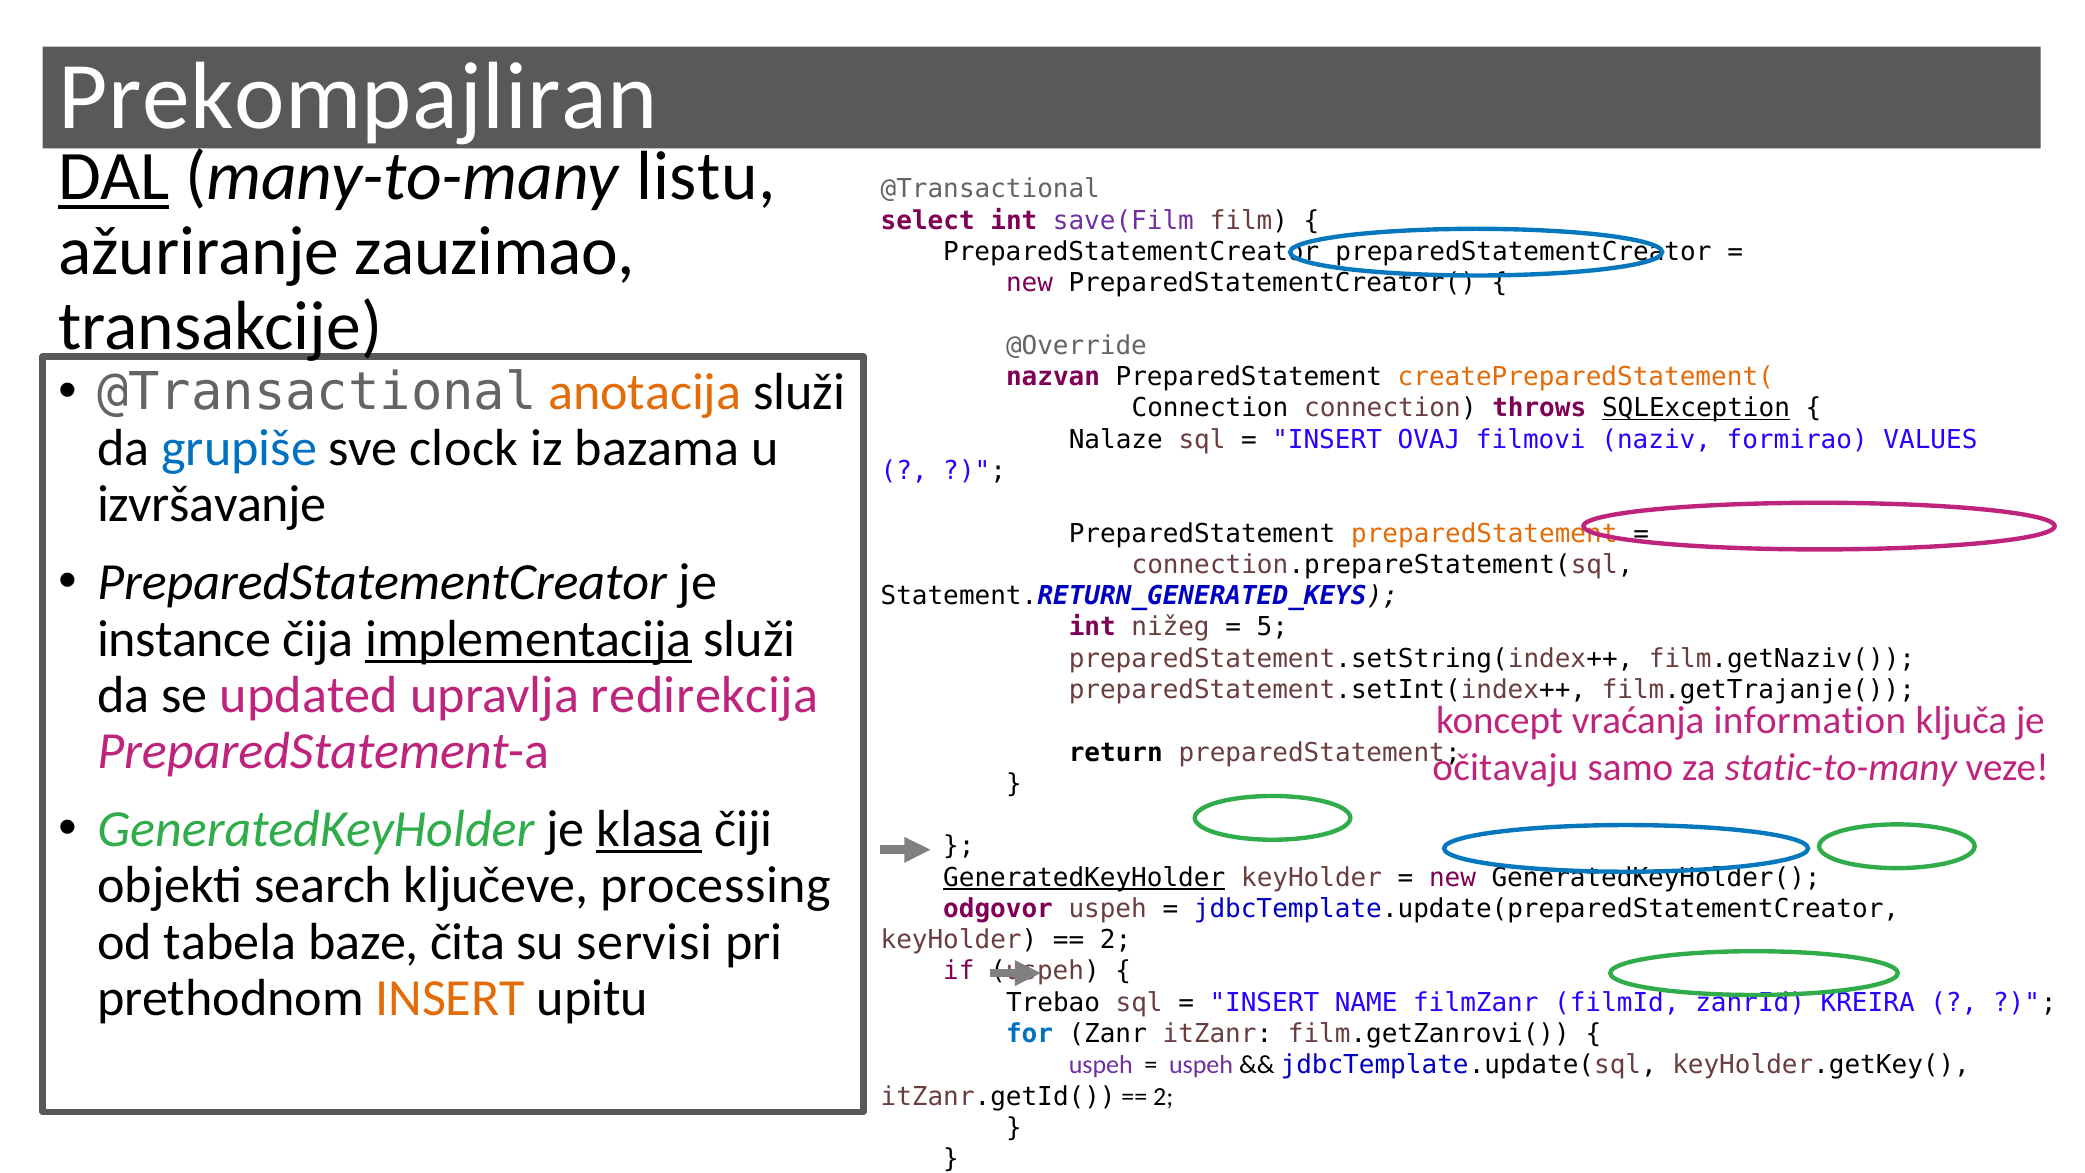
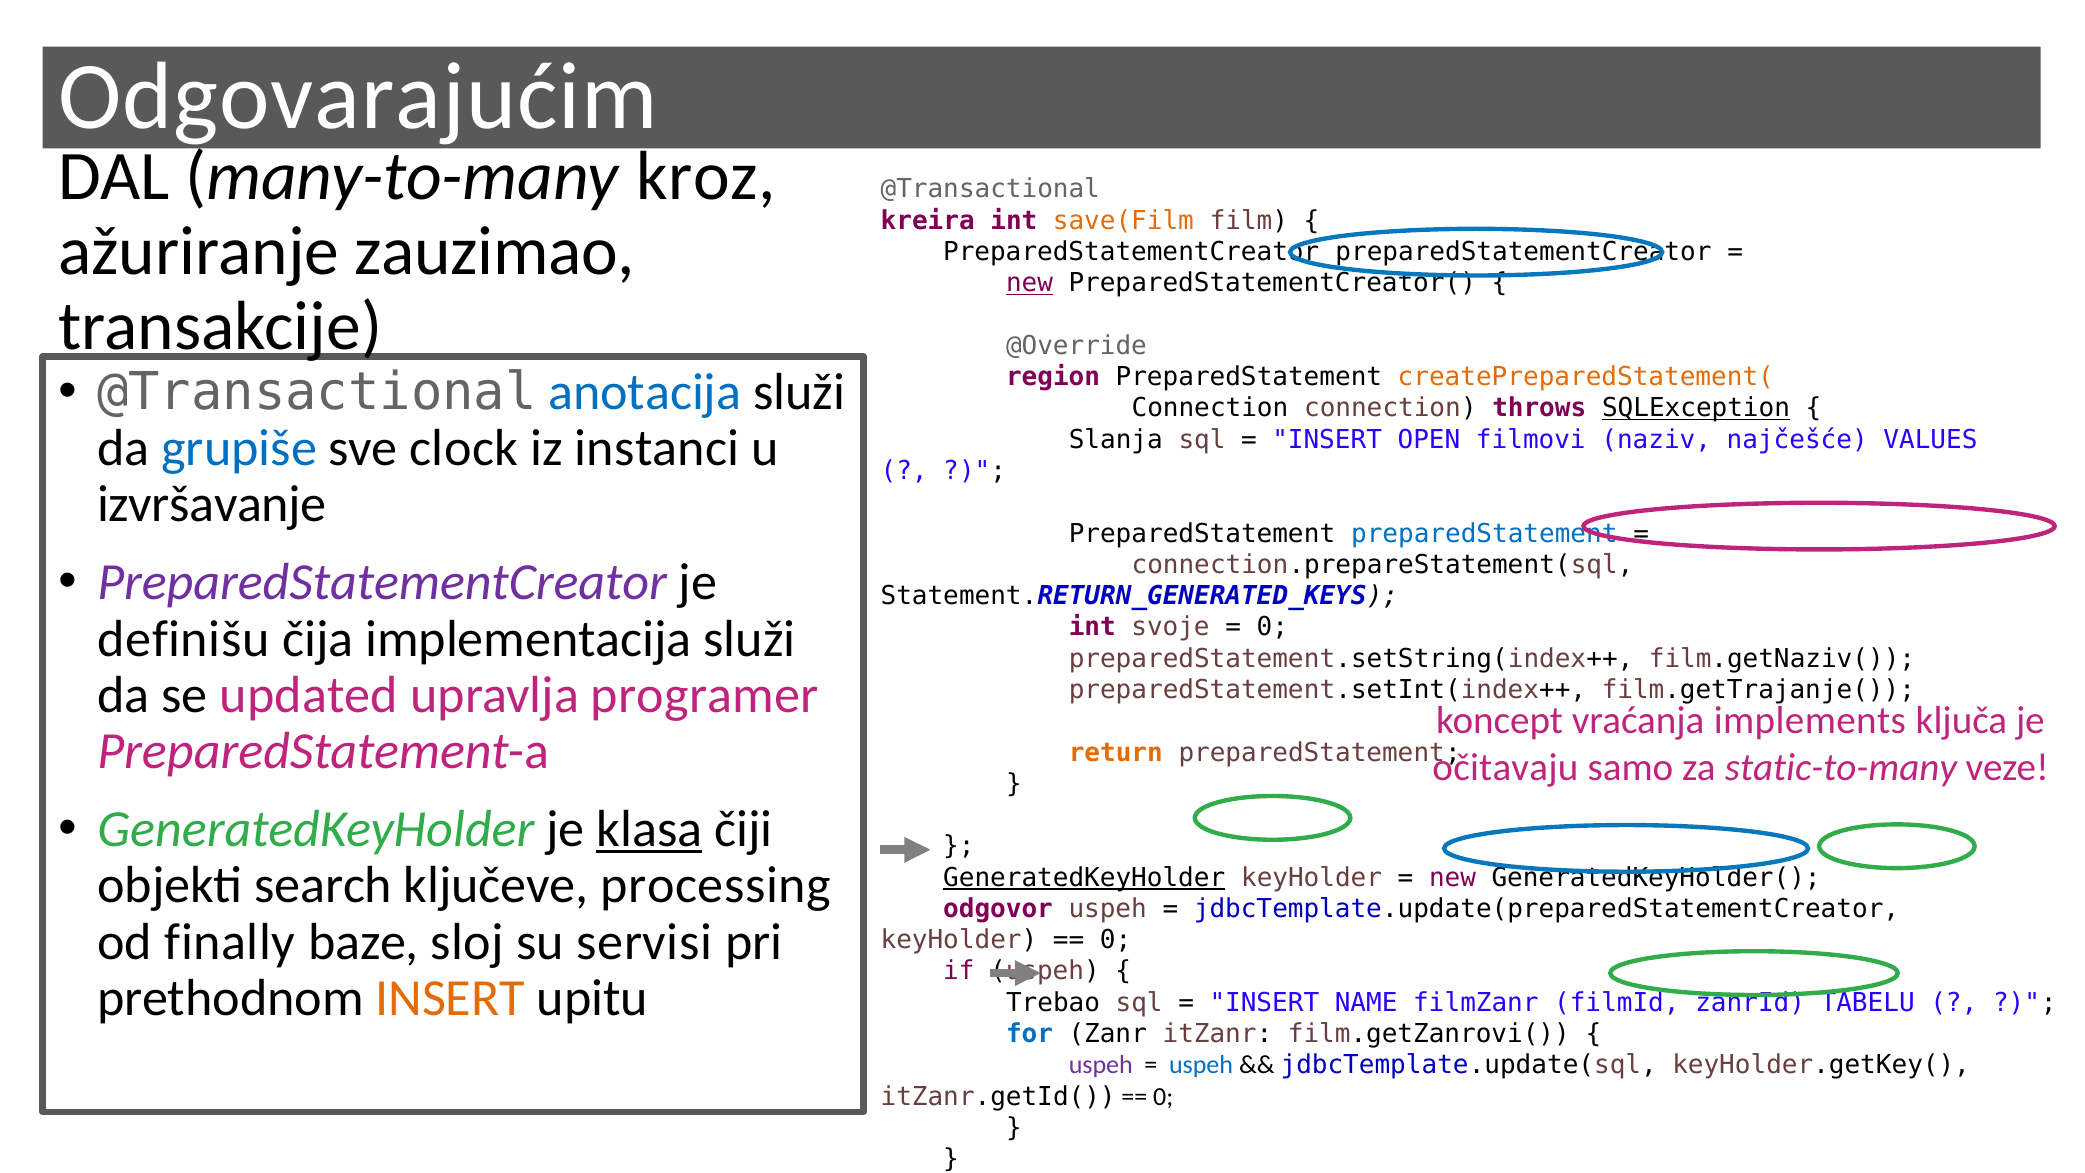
Prekompajliran: Prekompajliran -> Odgovarajućim
DAL underline: present -> none
listu: listu -> kroz
select: select -> kreira
save(Film colour: purple -> orange
new at (1030, 283) underline: none -> present
nazvan: nazvan -> region
anotacija colour: orange -> blue
bazama: bazama -> instanci
Nalaze: Nalaze -> Slanja
OVAJ: OVAJ -> OPEN
formirao: formirao -> najčešće
preparedStatement at (1484, 533) colour: orange -> blue
PreparedStatementCreator at (382, 582) colour: black -> purple
nižeg: nižeg -> svoje
5 at (1272, 627): 5 -> 0
instance: instance -> definišu
implementacija underline: present -> none
redirekcija: redirekcija -> programer
information: information -> implements
return at (1116, 752) colour: black -> orange
tabela: tabela -> finally
čita: čita -> sloj
2 at (1116, 940): 2 -> 0
KREIRA: KREIRA -> TABELU
uspeh at (1201, 1065) colour: purple -> blue
2 at (1163, 1096): 2 -> 0
